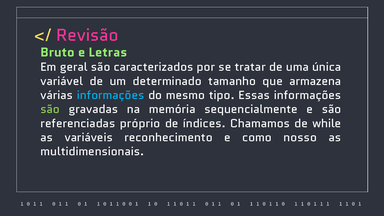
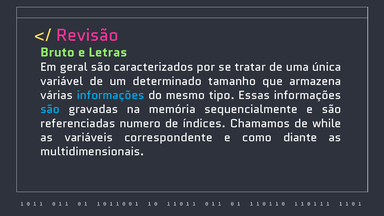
são at (50, 109) colour: light green -> light blue
próprio: próprio -> numero
reconhecimento: reconhecimento -> correspondente
nosso: nosso -> diante
